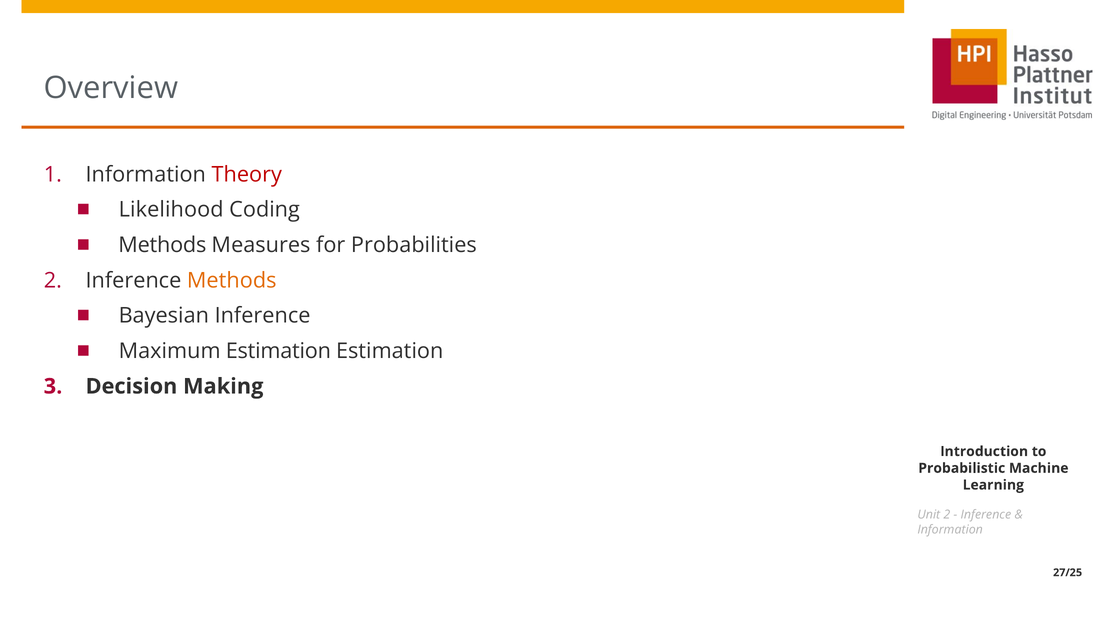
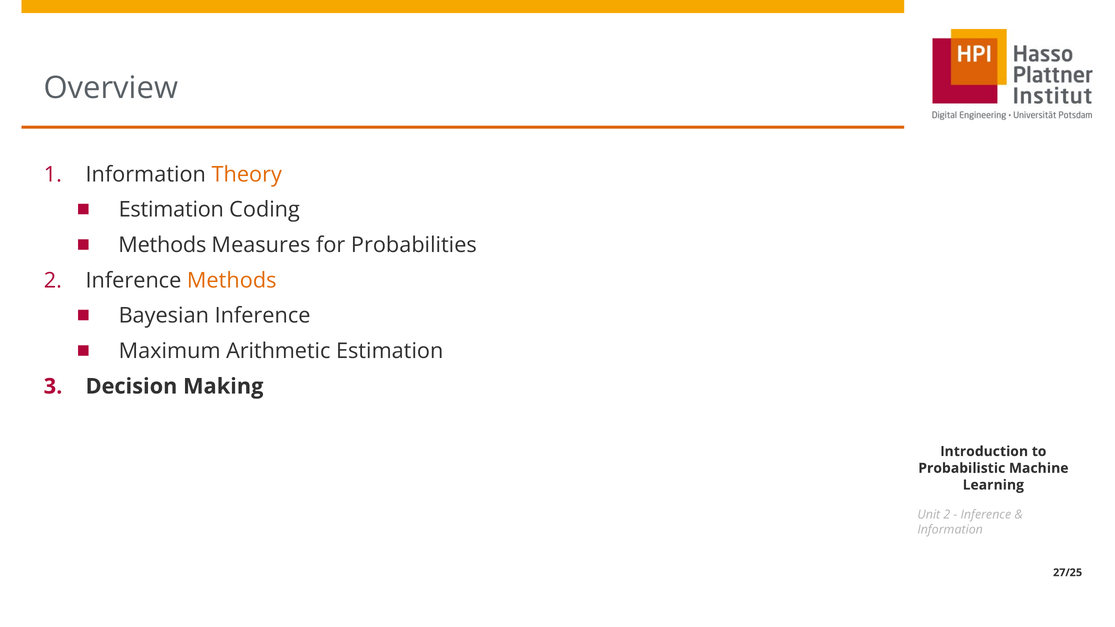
Theory colour: red -> orange
Likelihood at (171, 210): Likelihood -> Estimation
Maximum Estimation: Estimation -> Arithmetic
